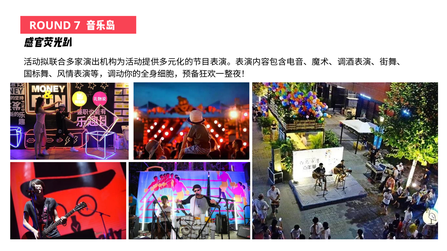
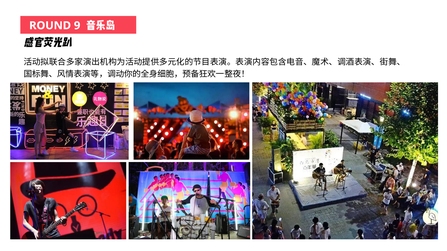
7: 7 -> 9
